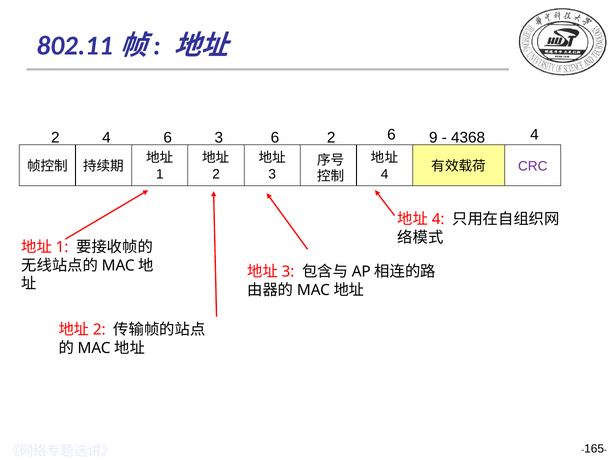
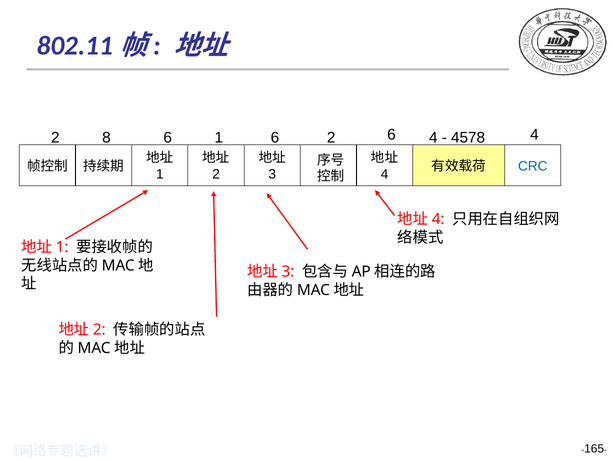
2 4: 4 -> 8
6 3: 3 -> 1
6 9: 9 -> 4
4368: 4368 -> 4578
CRC colour: purple -> blue
